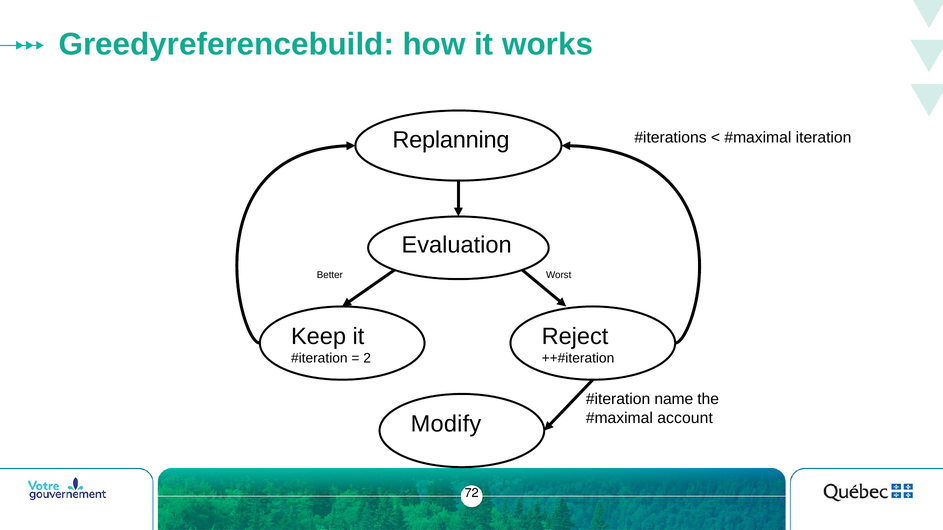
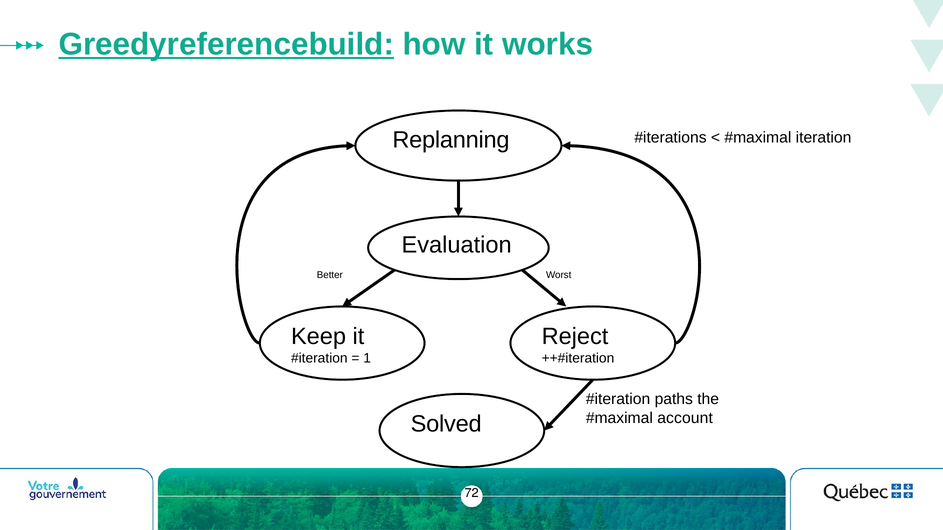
Greedyreferencebuild underline: none -> present
2: 2 -> 1
name: name -> paths
Modify: Modify -> Solved
